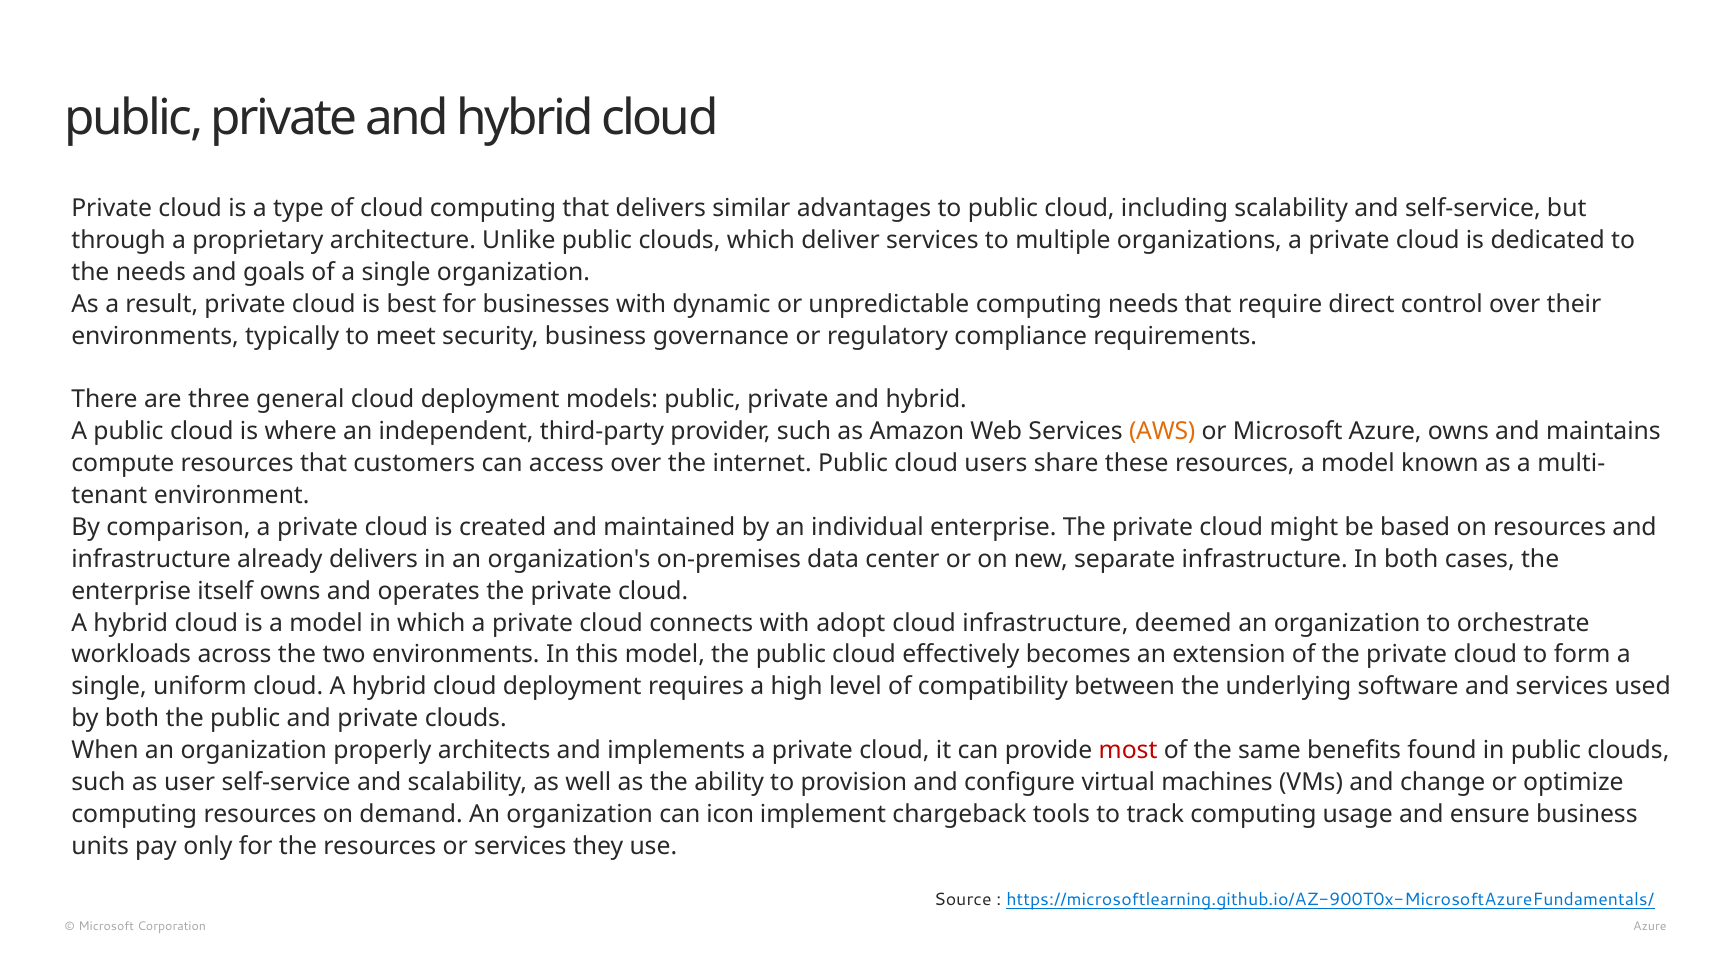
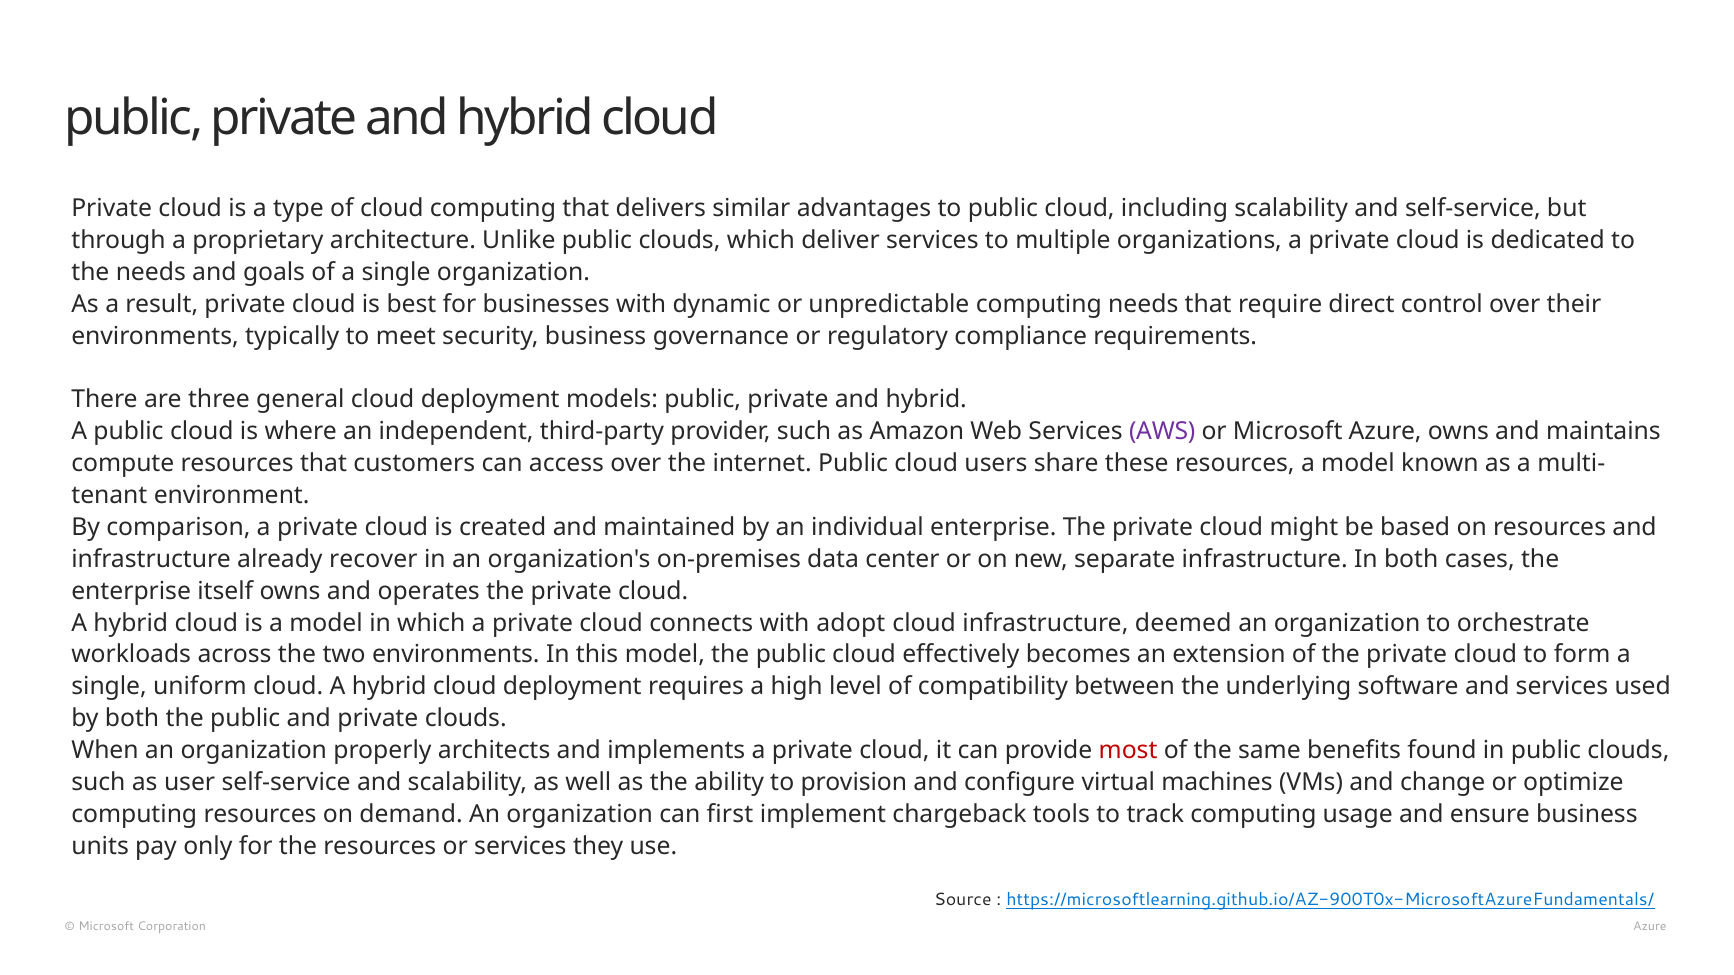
AWS colour: orange -> purple
already delivers: delivers -> recover
icon: icon -> first
